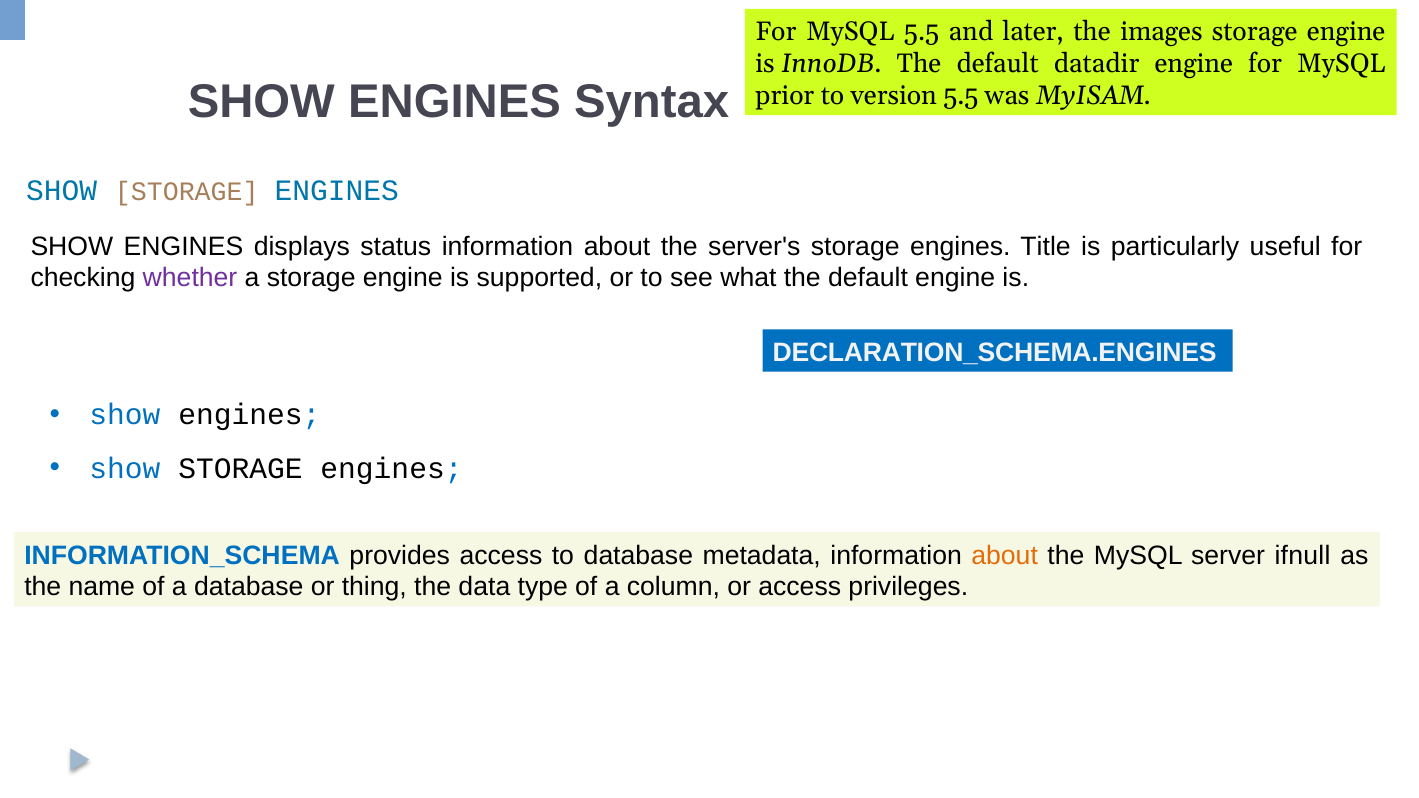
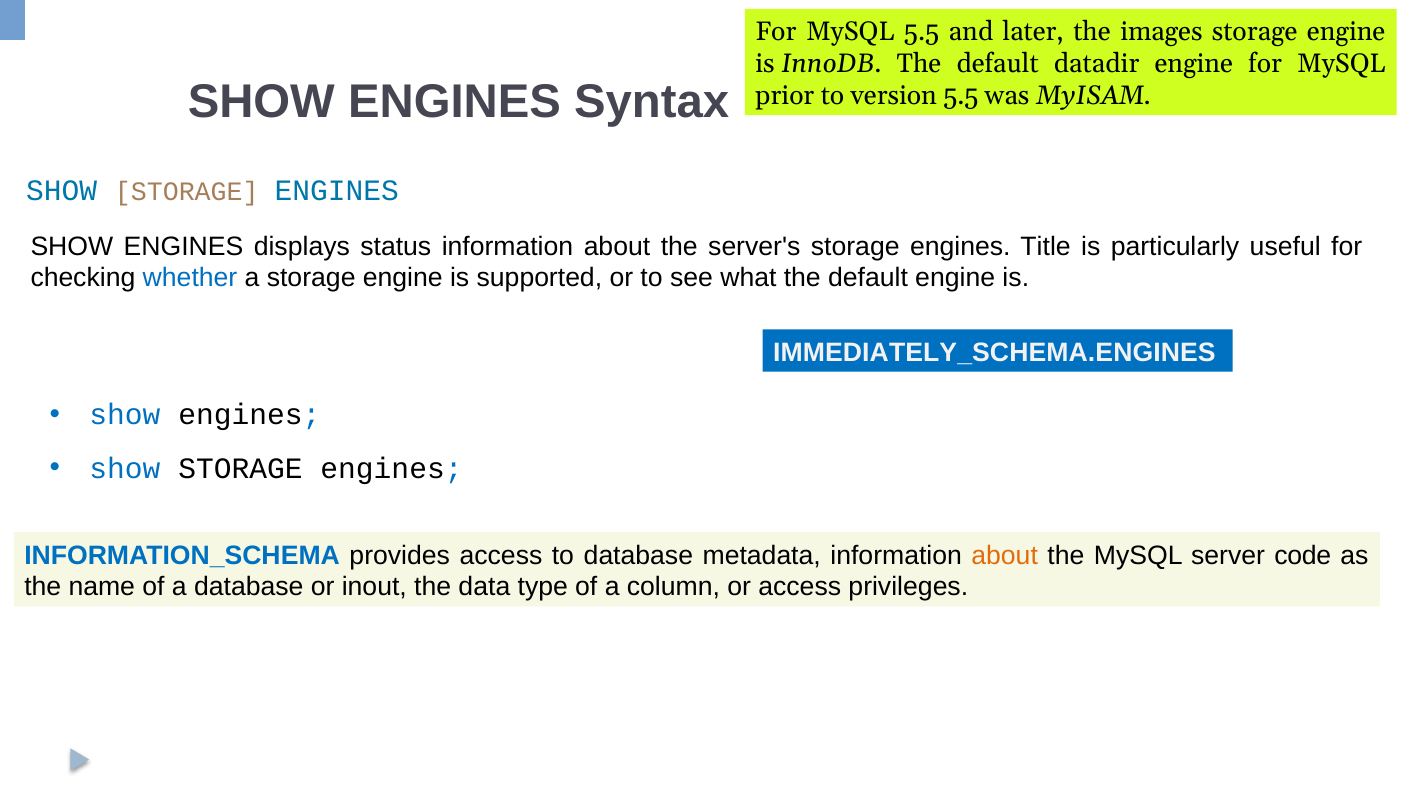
whether colour: purple -> blue
DECLARATION_SCHEMA.ENGINES: DECLARATION_SCHEMA.ENGINES -> IMMEDIATELY_SCHEMA.ENGINES
ifnull: ifnull -> code
thing: thing -> inout
